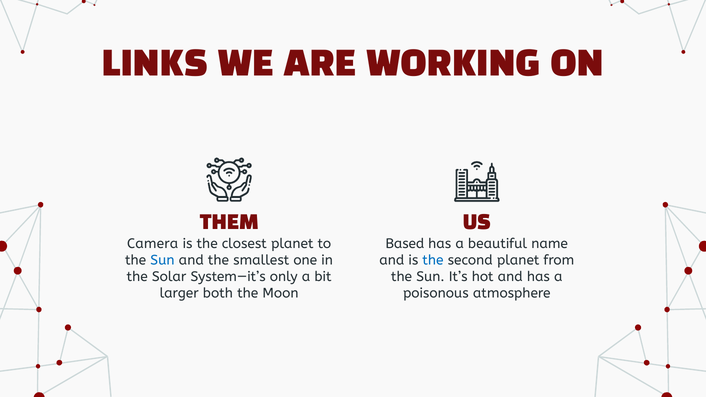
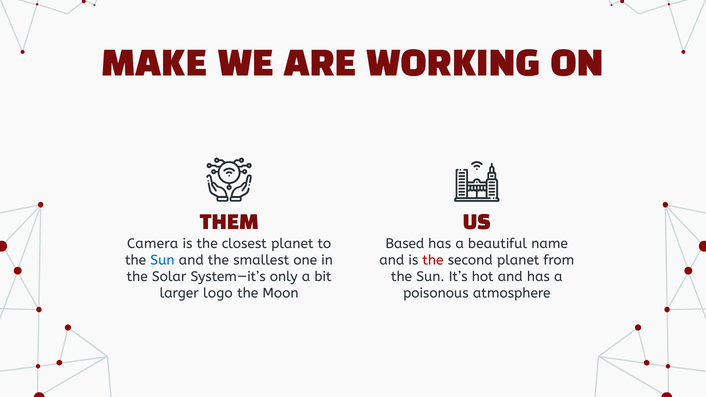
LINKS: LINKS -> MAKE
the at (433, 260) colour: blue -> red
both: both -> logo
